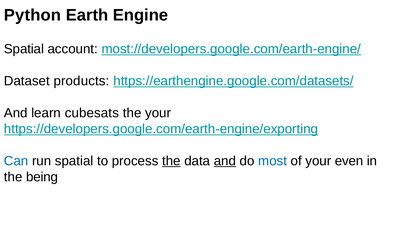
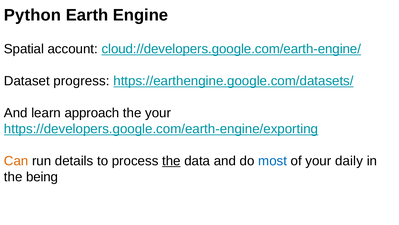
most://developers.google.com/earth-engine/: most://developers.google.com/earth-engine/ -> cloud://developers.google.com/earth-engine/
products: products -> progress
cubesats: cubesats -> approach
Can colour: blue -> orange
run spatial: spatial -> details
and at (225, 161) underline: present -> none
even: even -> daily
